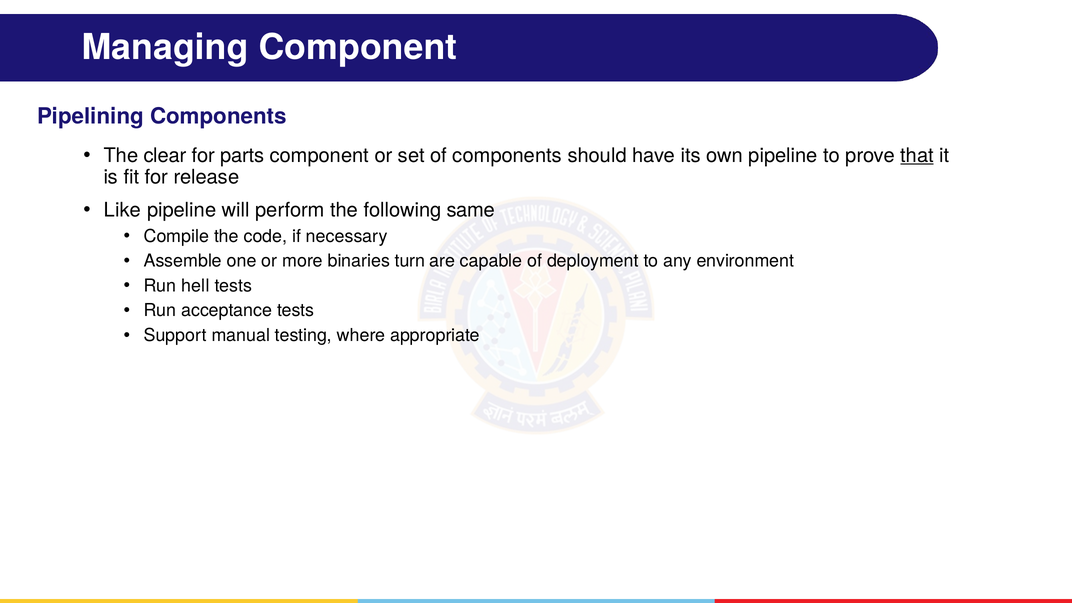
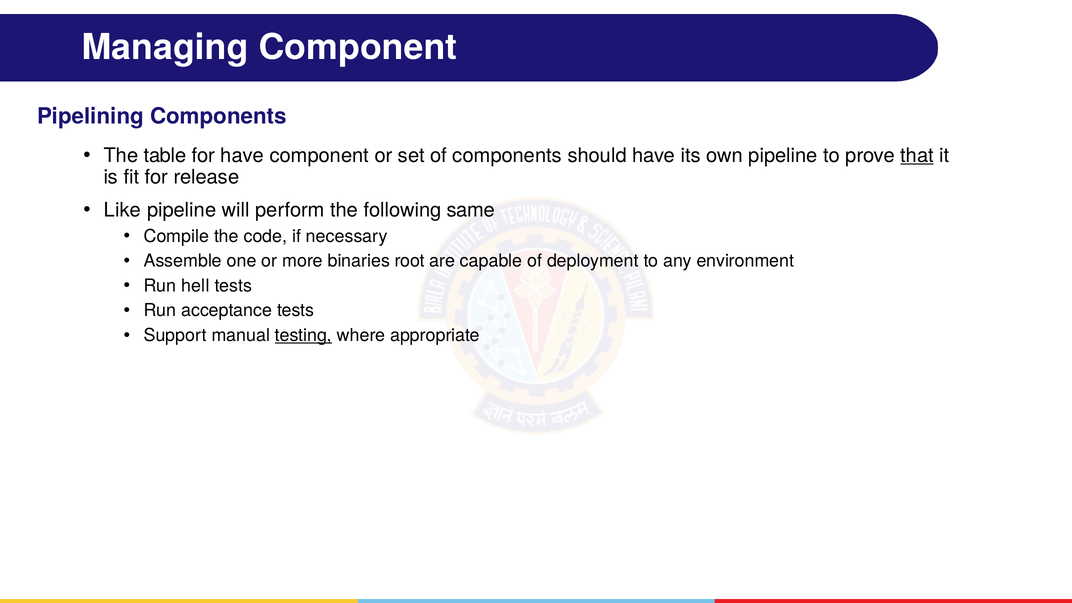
clear: clear -> table
for parts: parts -> have
turn: turn -> root
testing underline: none -> present
